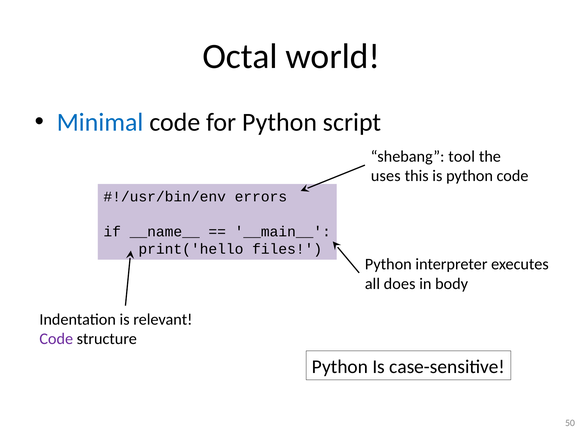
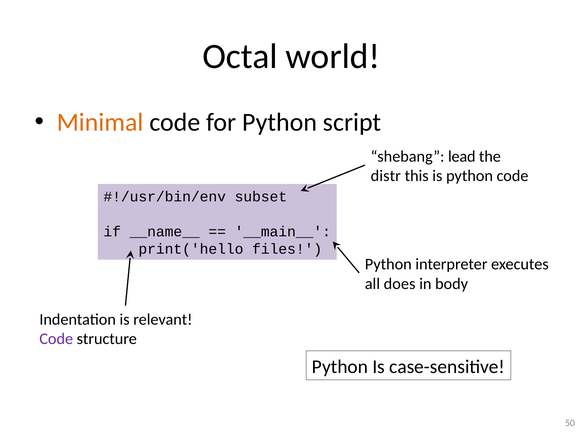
Minimal colour: blue -> orange
tool: tool -> lead
uses: uses -> distr
errors: errors -> subset
